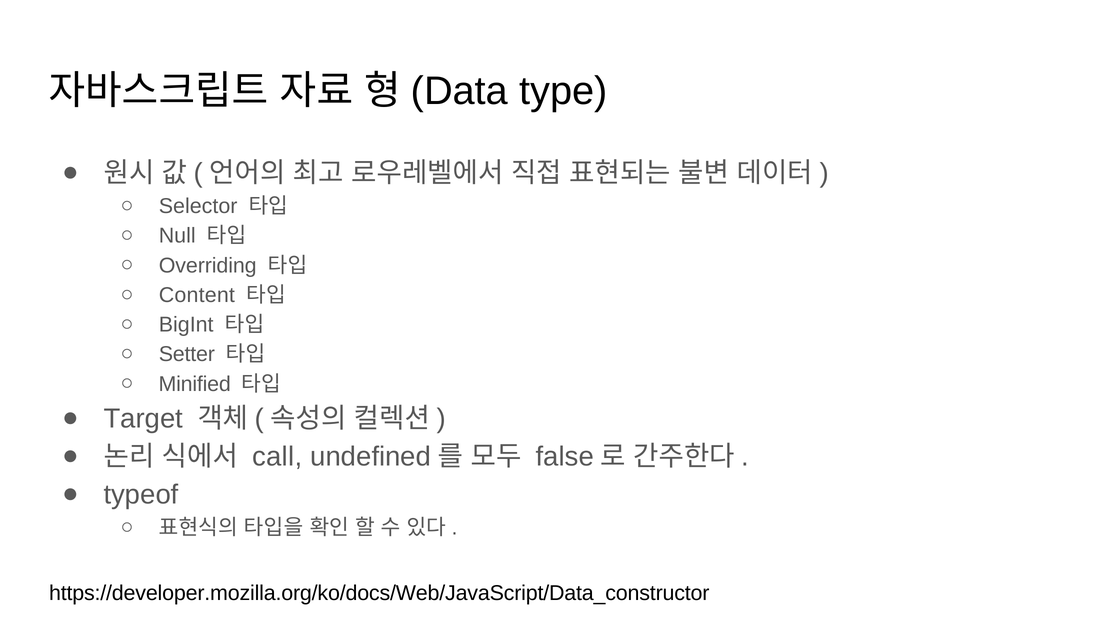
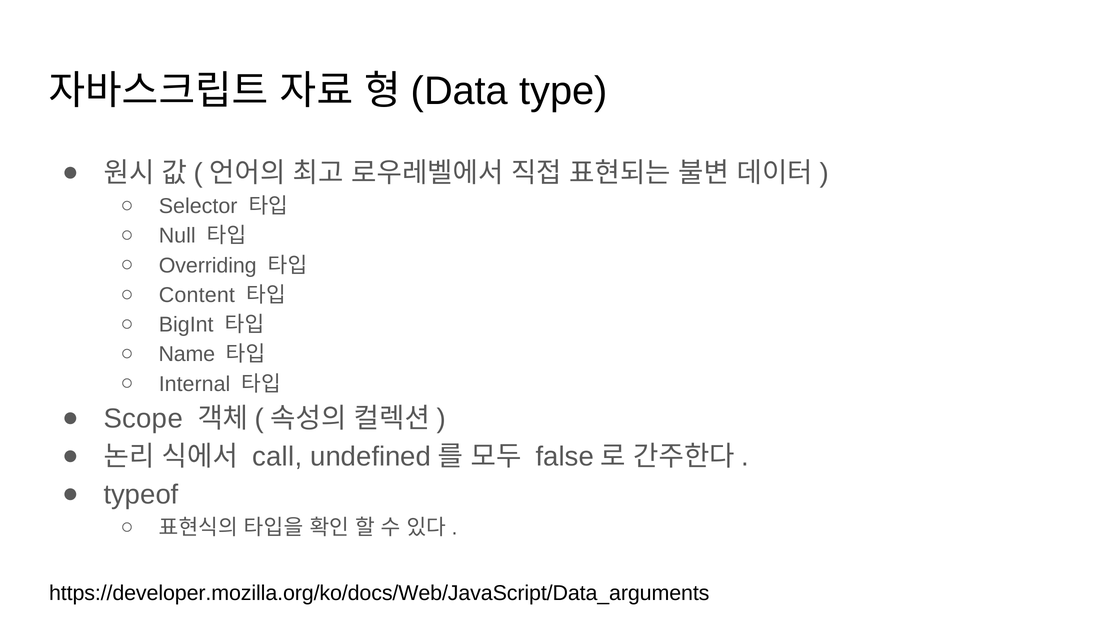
Setter: Setter -> Name
Minified: Minified -> Internal
Target: Target -> Scope
https://developer.mozilla.org/ko/docs/Web/JavaScript/Data_constructor: https://developer.mozilla.org/ko/docs/Web/JavaScript/Data_constructor -> https://developer.mozilla.org/ko/docs/Web/JavaScript/Data_arguments
